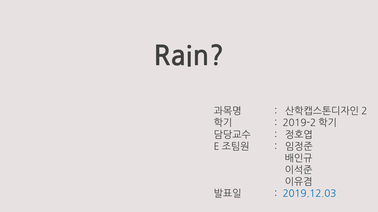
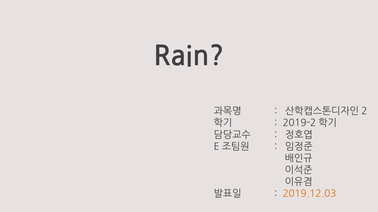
2019.12.03 colour: blue -> orange
